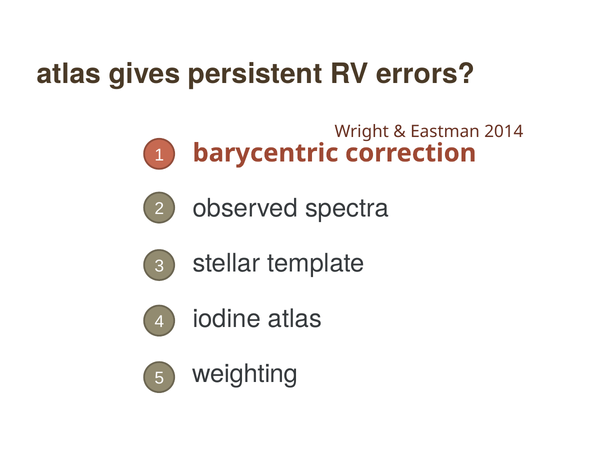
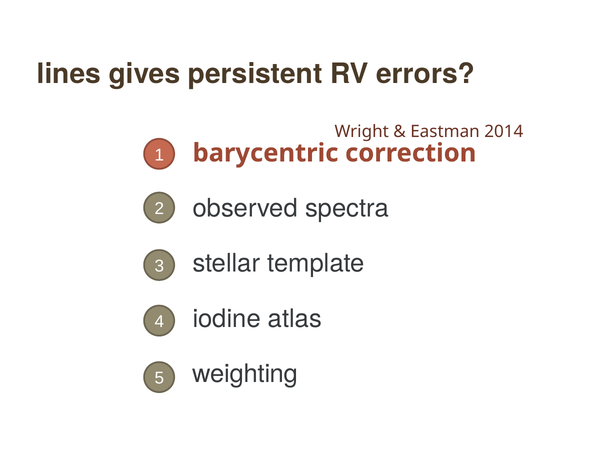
atlas at (69, 74): atlas -> lines
